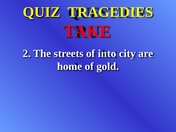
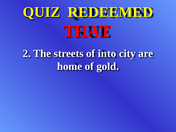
TRAGEDIES: TRAGEDIES -> REDEEMED
TAKE: TAKE -> THAT
